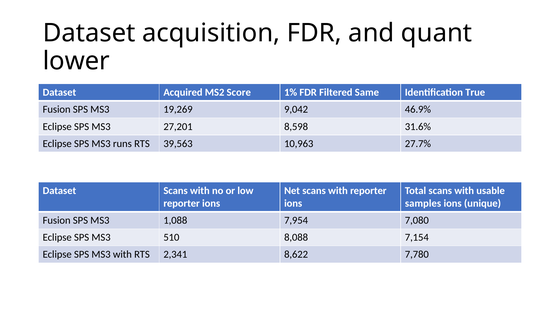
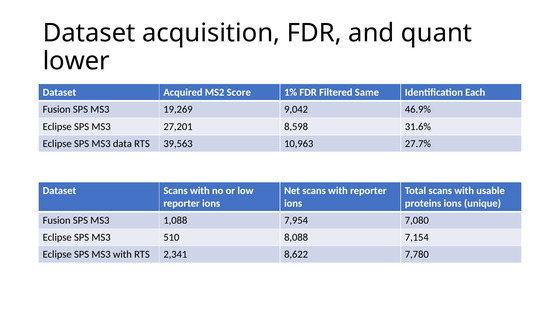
True: True -> Each
runs: runs -> data
samples: samples -> proteins
